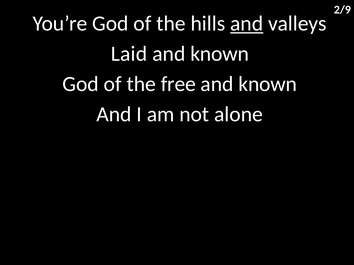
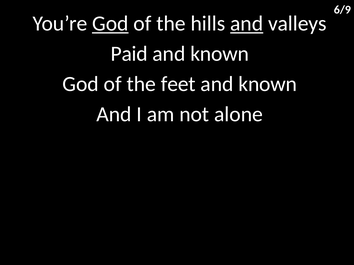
2/9: 2/9 -> 6/9
God at (110, 24) underline: none -> present
Laid: Laid -> Paid
free: free -> feet
